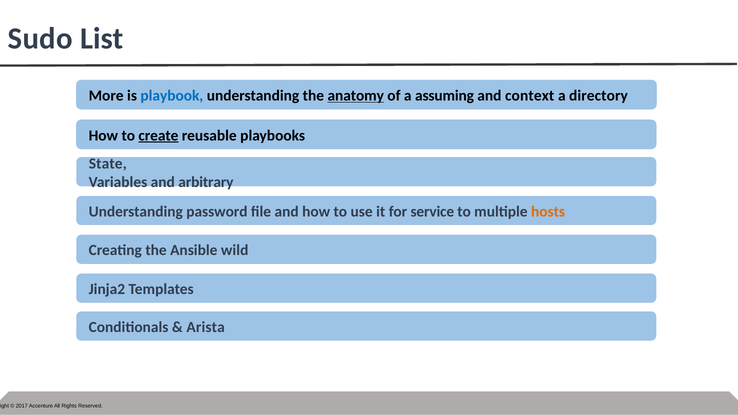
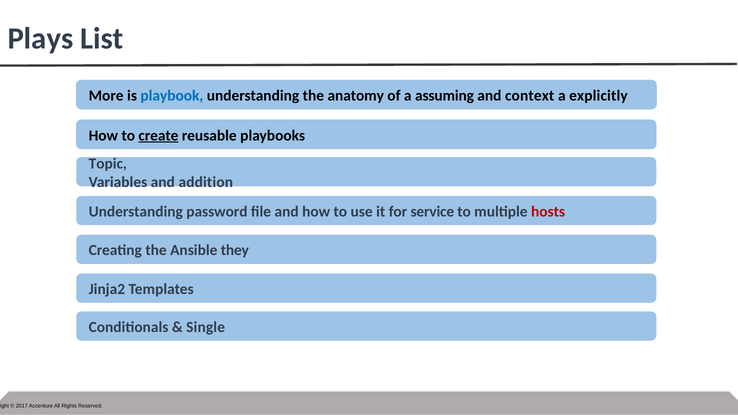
Sudo: Sudo -> Plays
anatomy underline: present -> none
directory: directory -> explicitly
State: State -> Topic
arbitrary: arbitrary -> addition
hosts colour: orange -> red
wild: wild -> they
Arista: Arista -> Single
